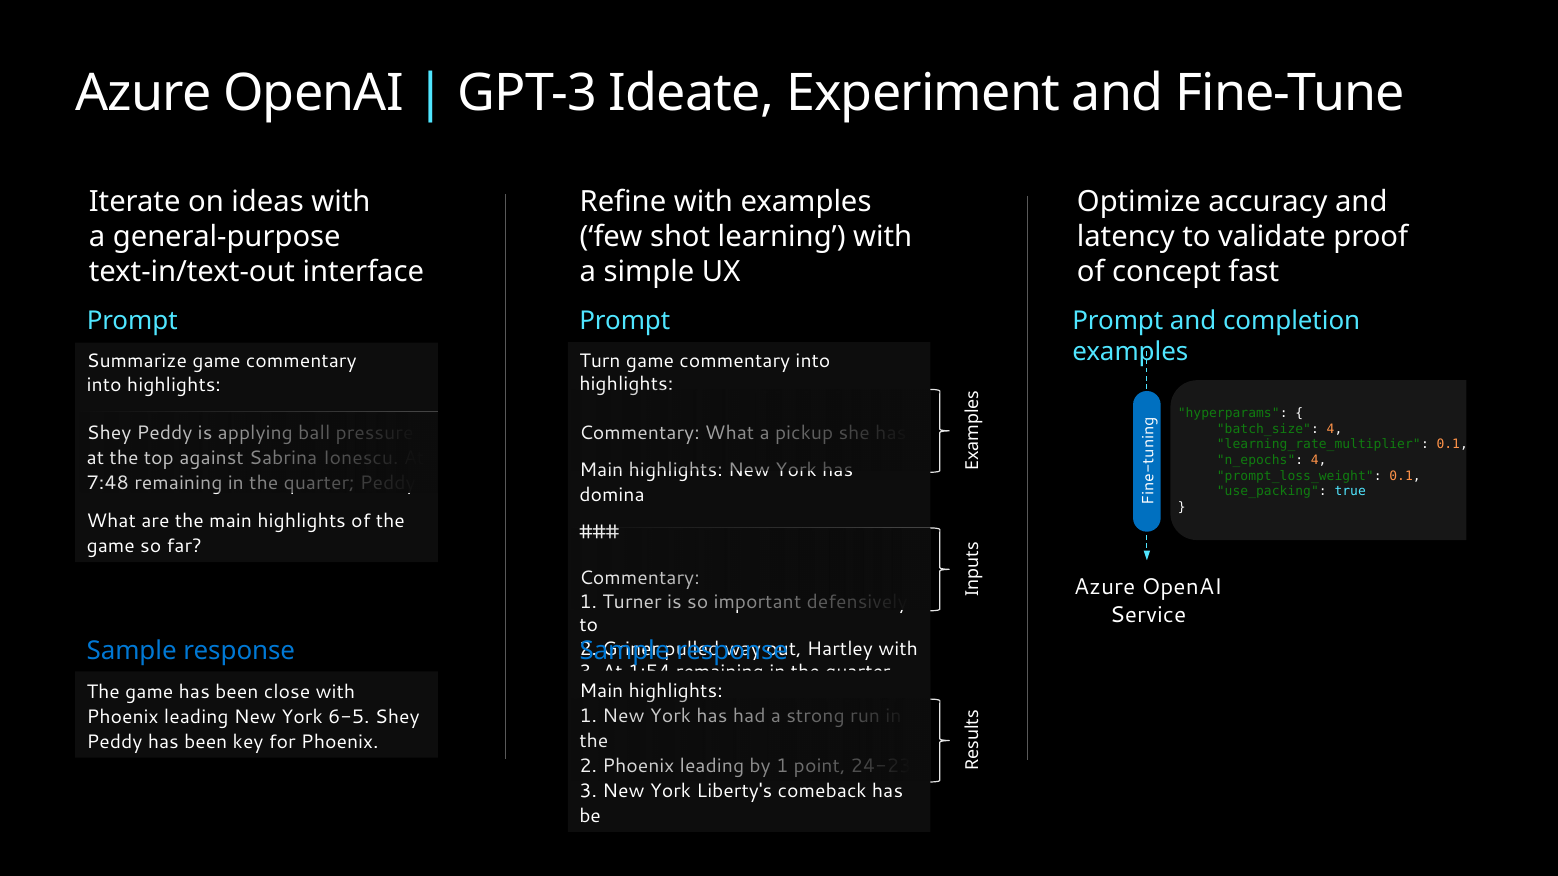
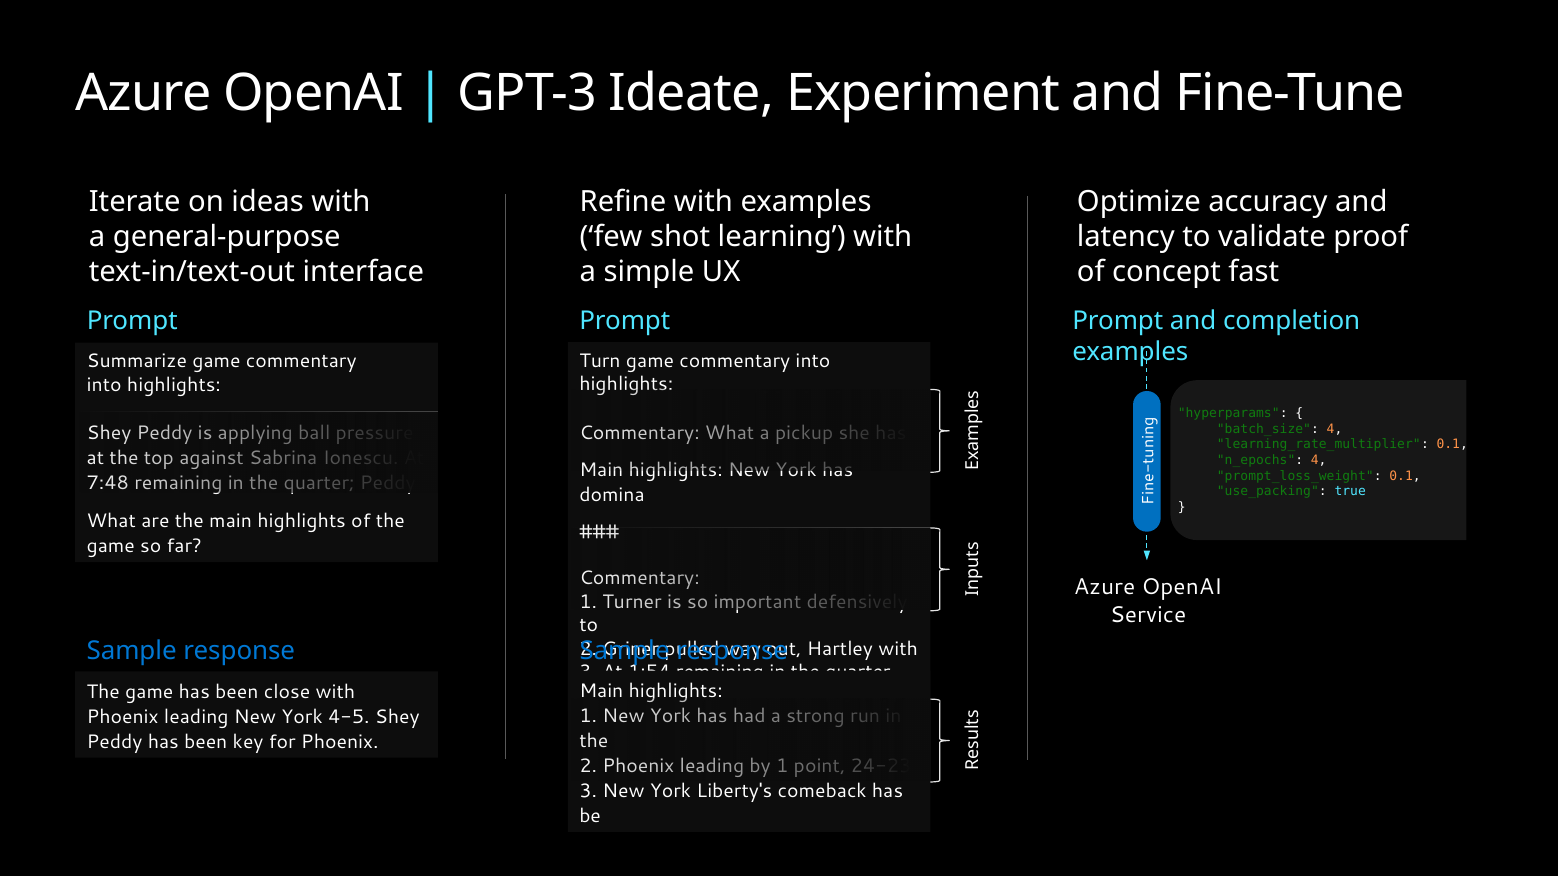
6-5: 6-5 -> 4-5
